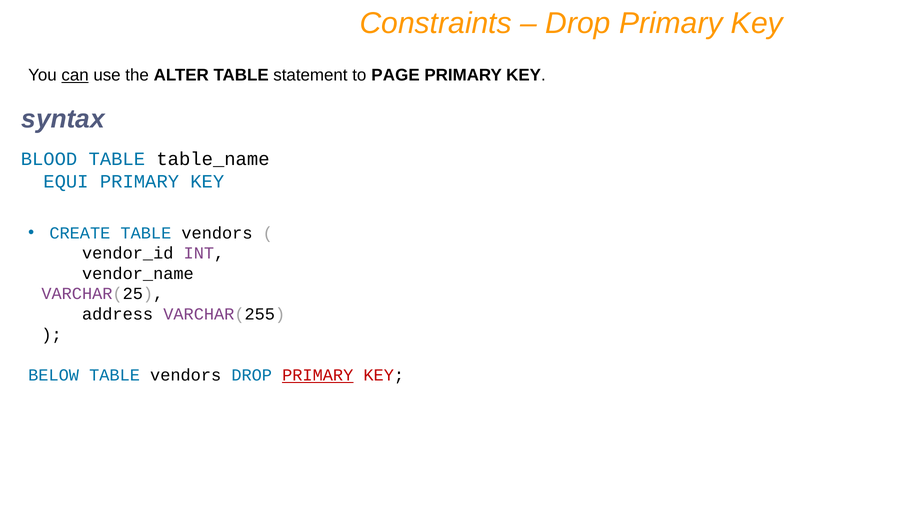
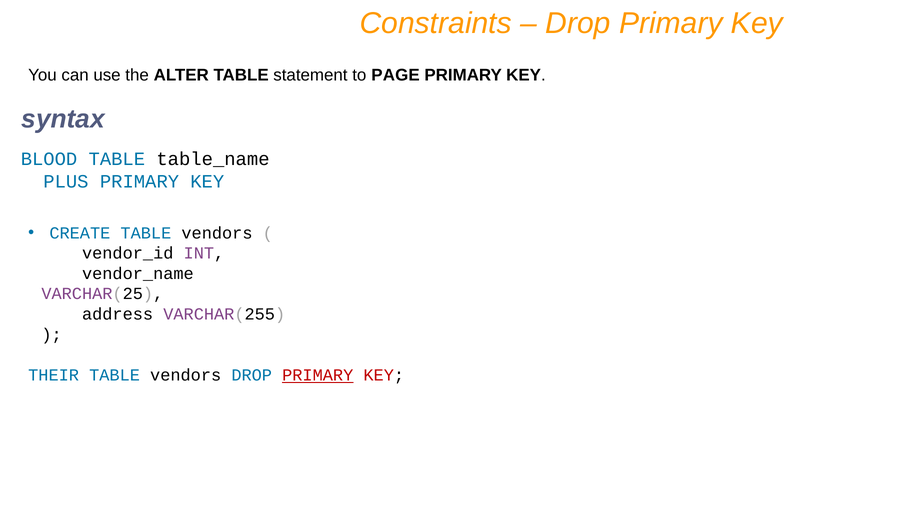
can underline: present -> none
EQUI: EQUI -> PLUS
BELOW: BELOW -> THEIR
